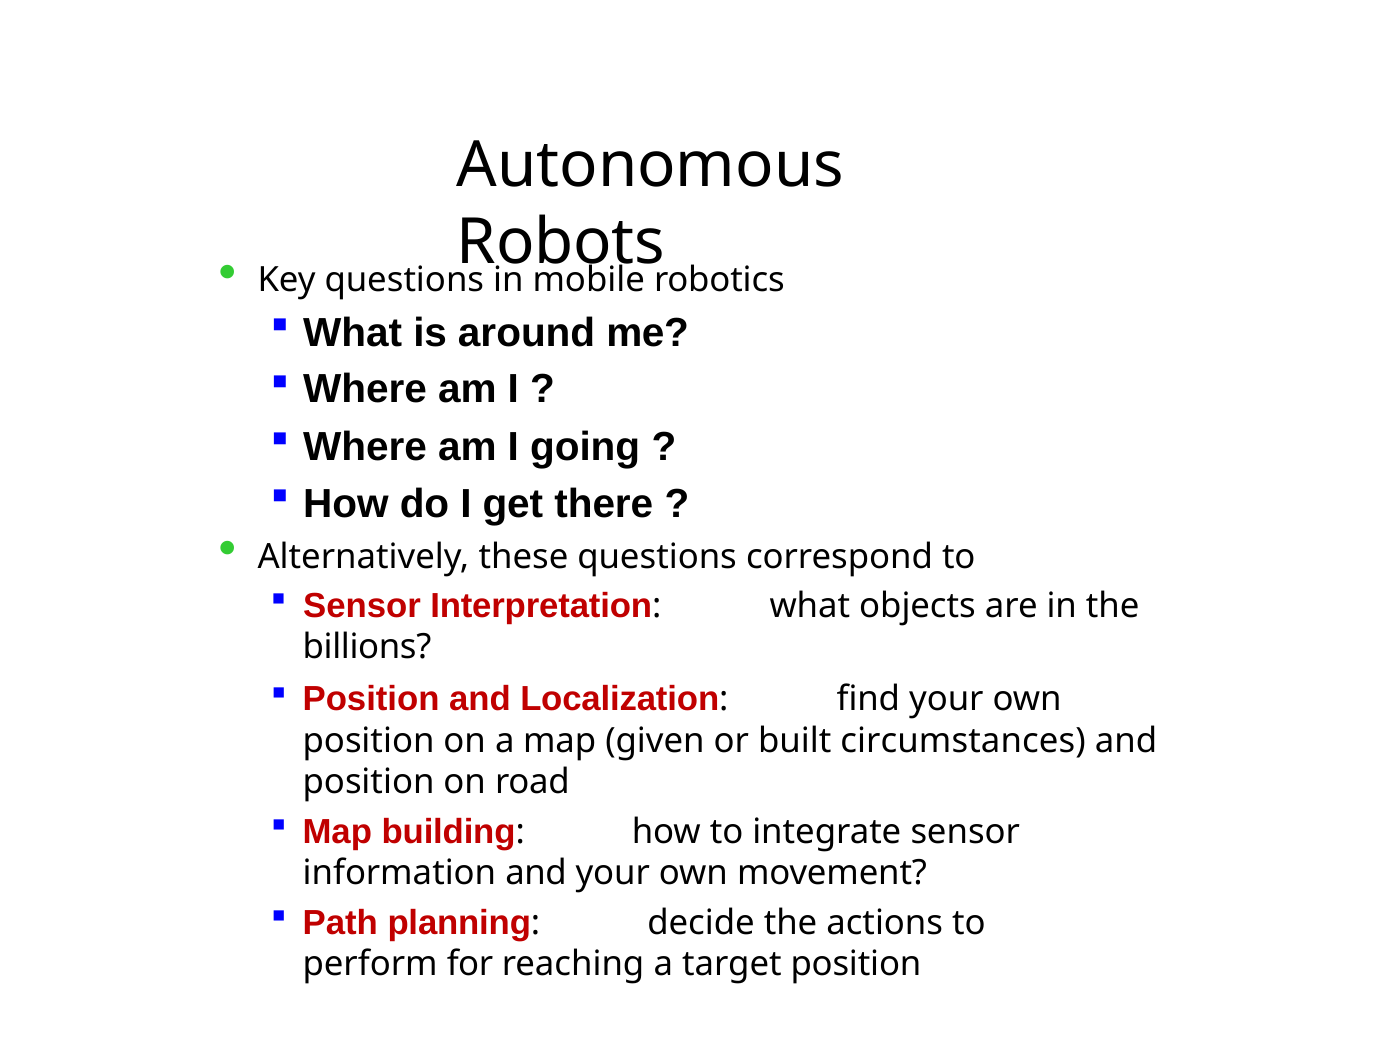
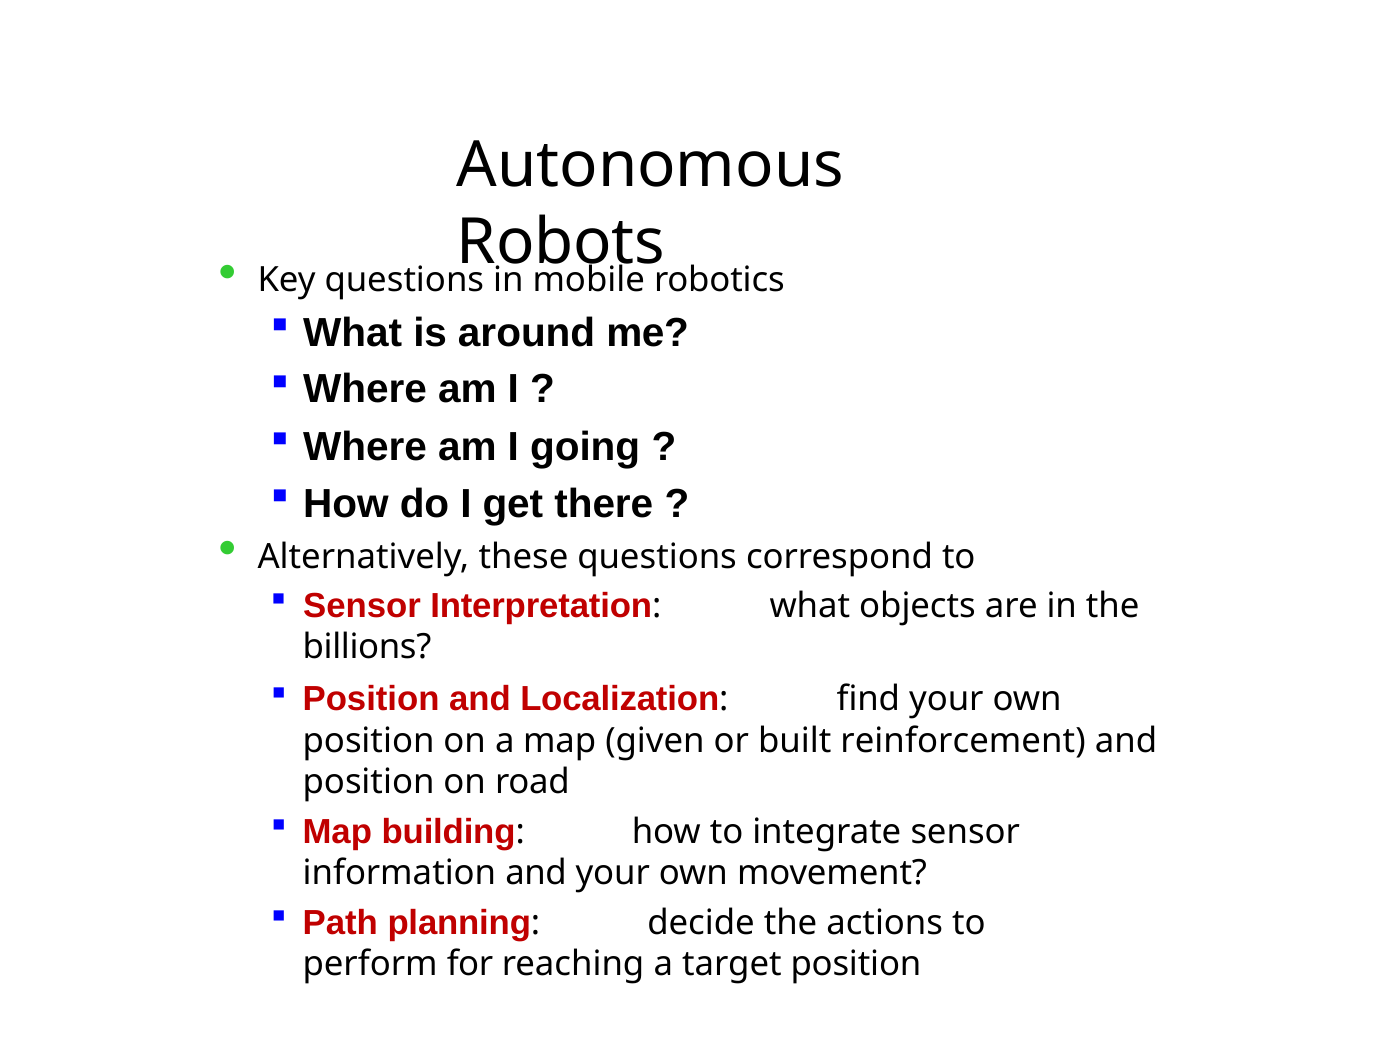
circumstances: circumstances -> reinforcement
